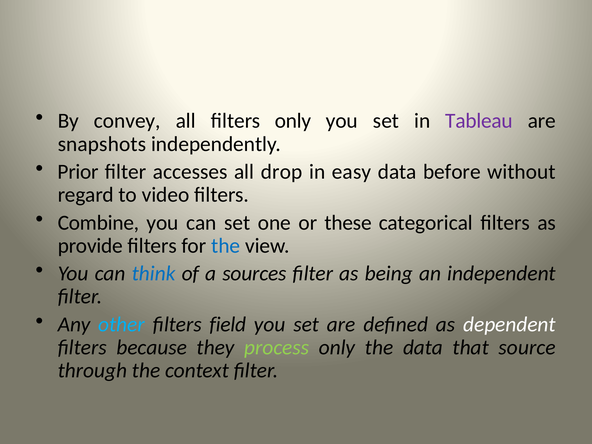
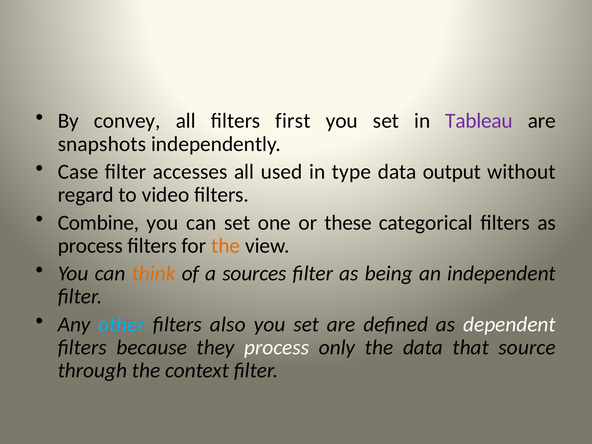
filters only: only -> first
Prior: Prior -> Case
drop: drop -> used
easy: easy -> type
before: before -> output
provide at (90, 246): provide -> process
the at (226, 246) colour: blue -> orange
think colour: blue -> orange
field: field -> also
process at (277, 347) colour: light green -> white
